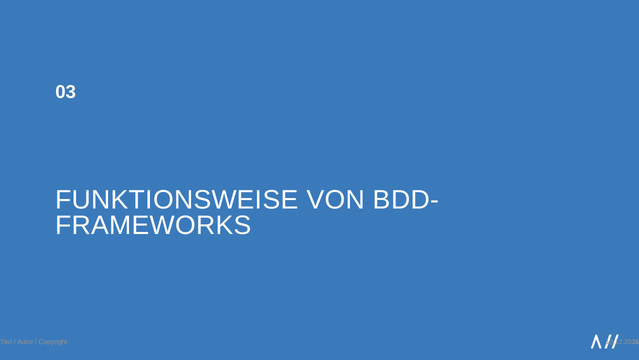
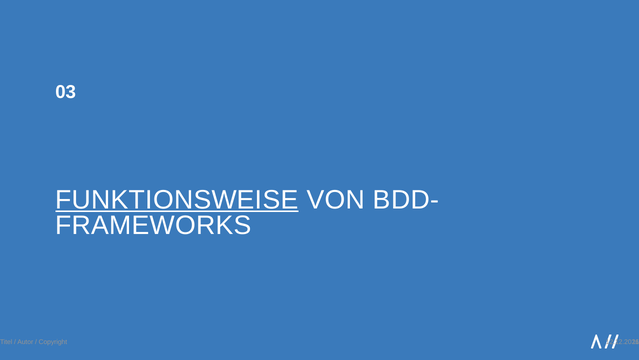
FUNKTIONSWEISE underline: none -> present
